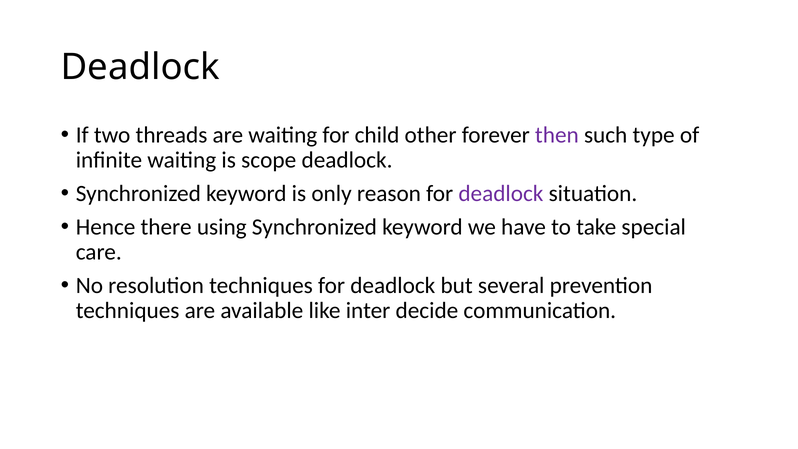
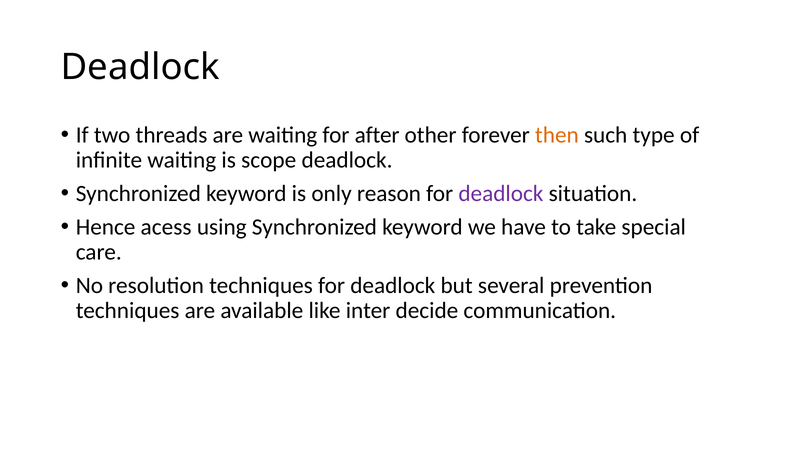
child: child -> after
then colour: purple -> orange
there: there -> acess
